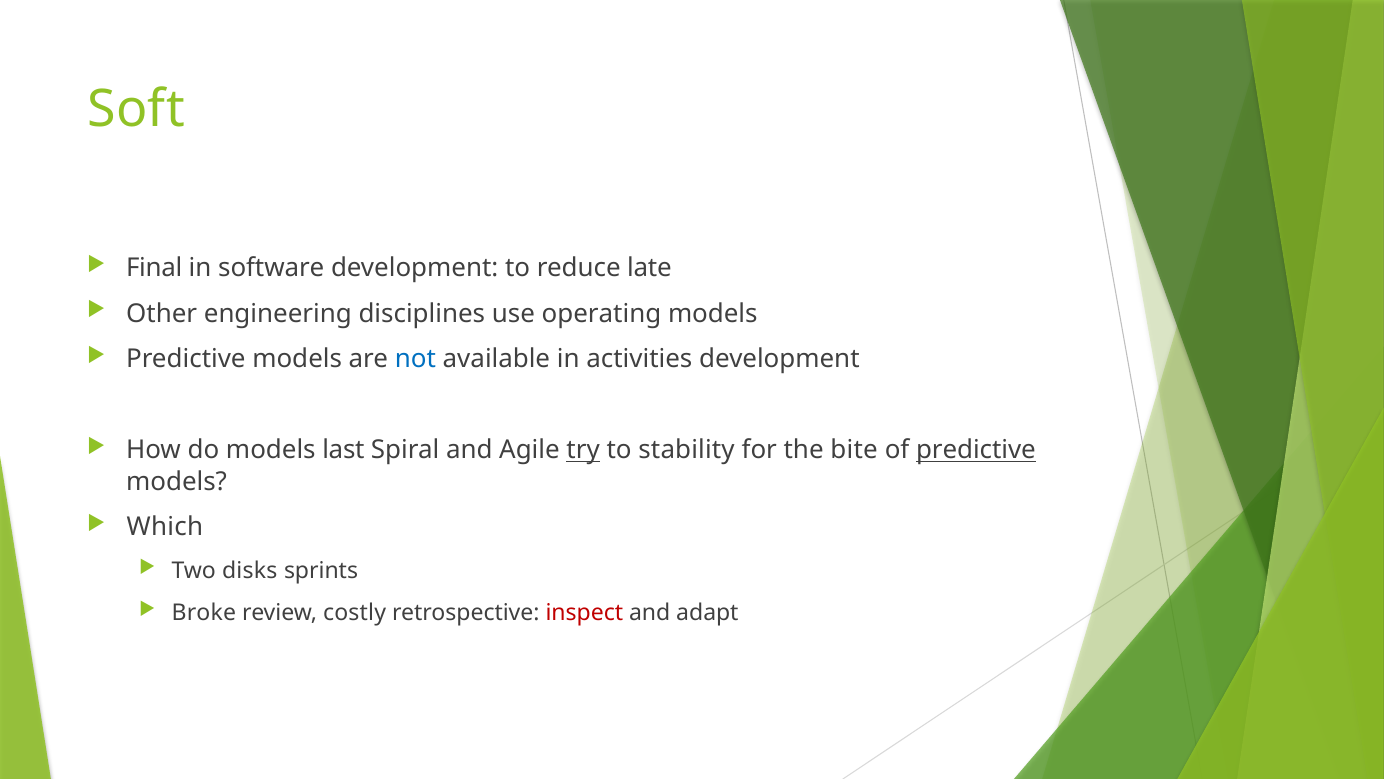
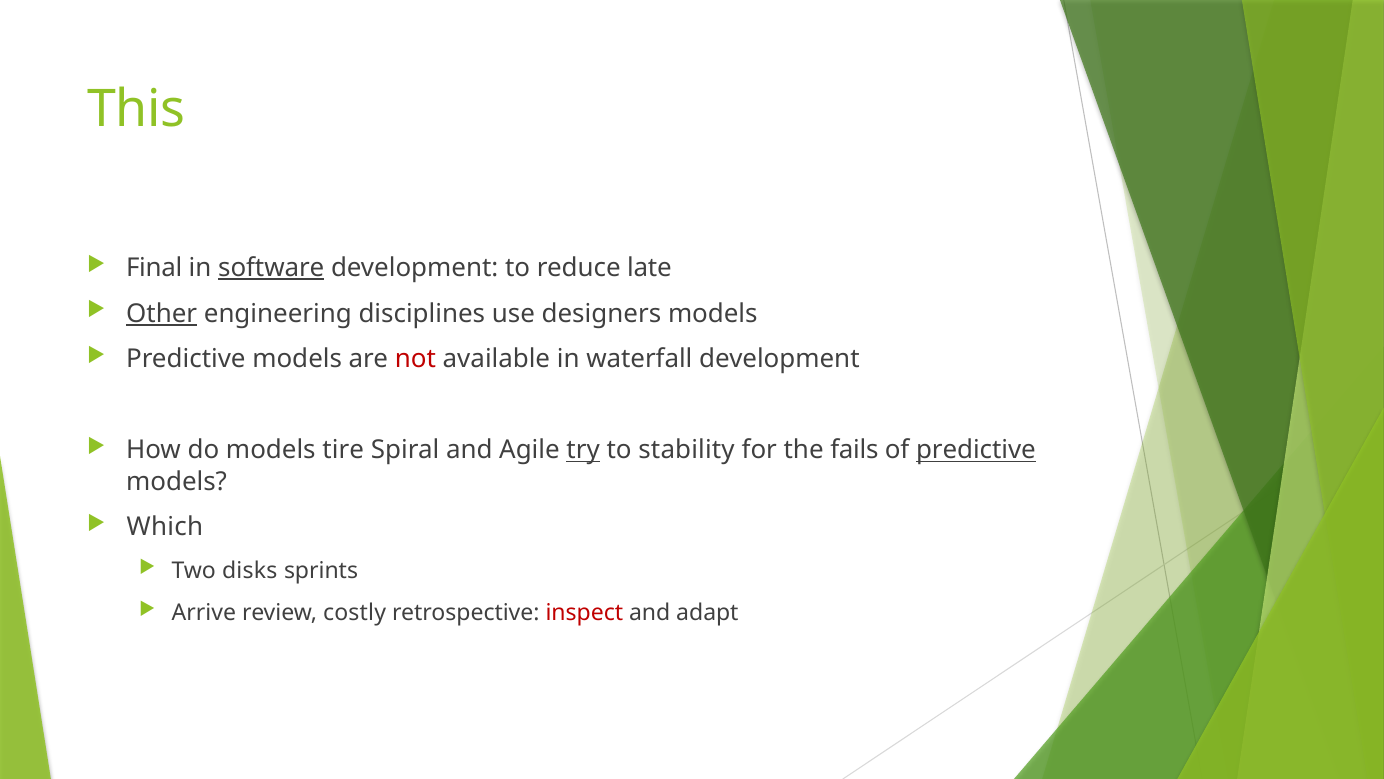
Soft: Soft -> This
software underline: none -> present
Other underline: none -> present
operating: operating -> designers
not colour: blue -> red
activities: activities -> waterfall
last: last -> tire
bite: bite -> fails
Broke: Broke -> Arrive
